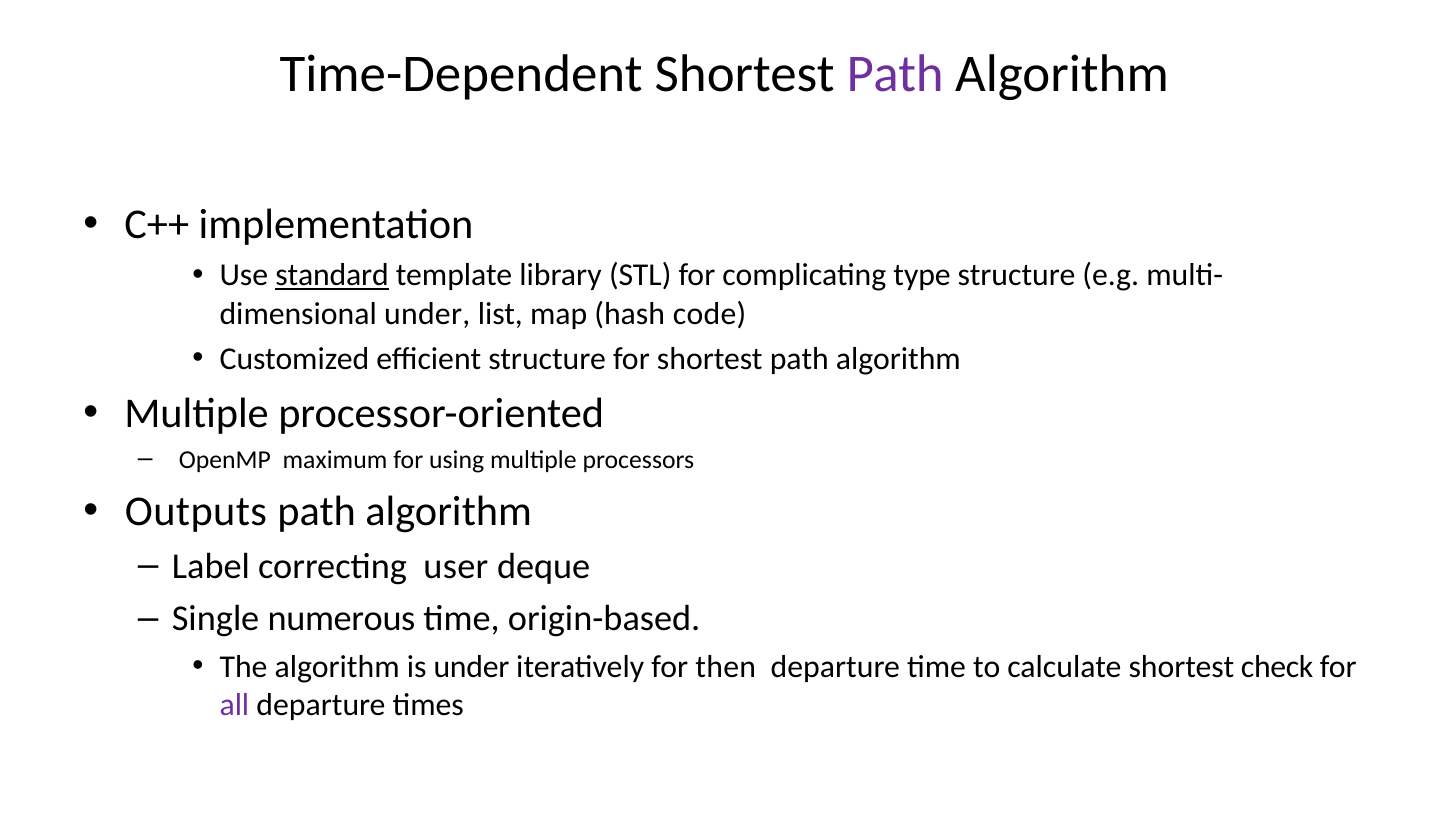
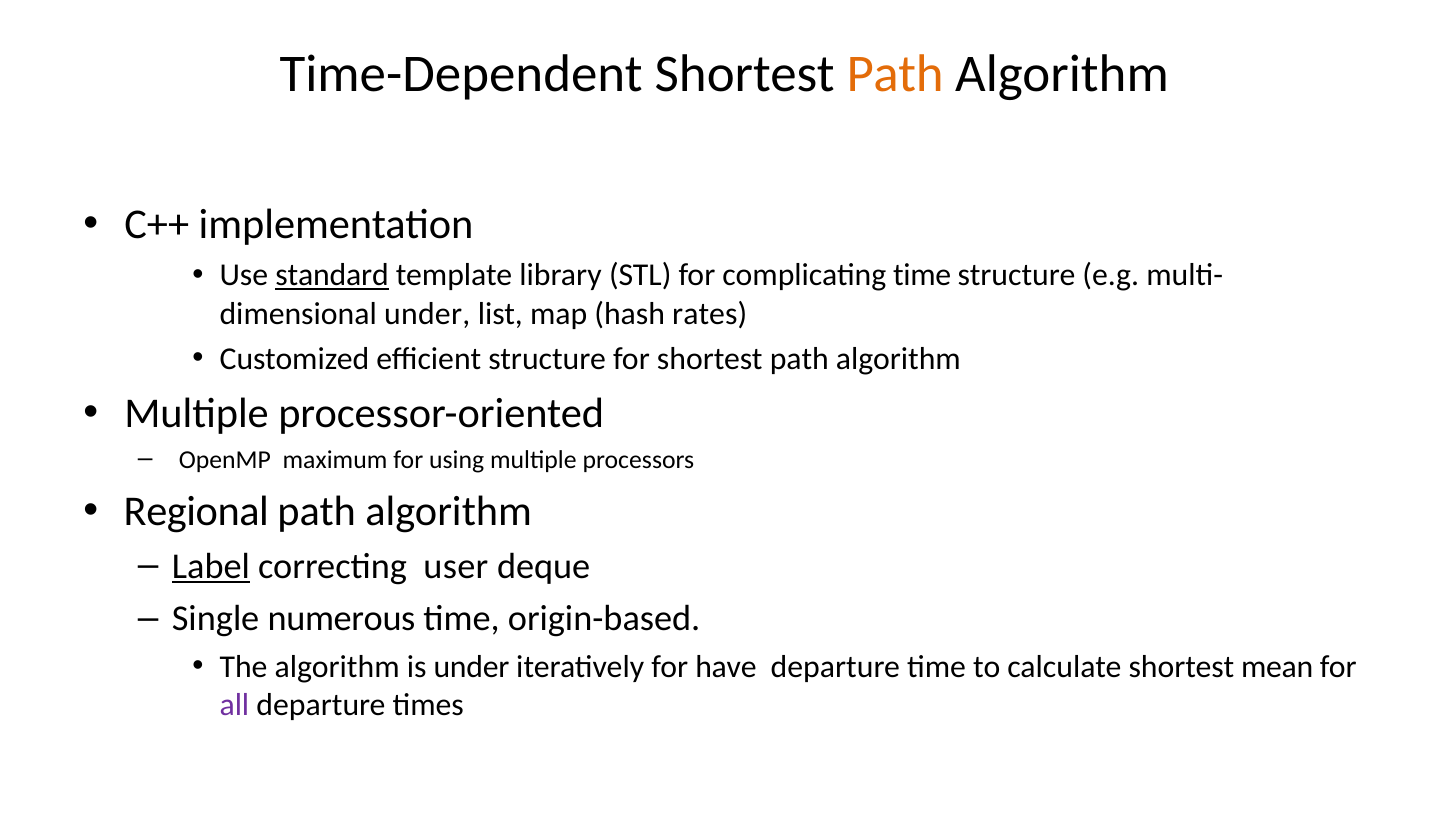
Path at (895, 74) colour: purple -> orange
complicating type: type -> time
code: code -> rates
Outputs: Outputs -> Regional
Label underline: none -> present
then: then -> have
check: check -> mean
